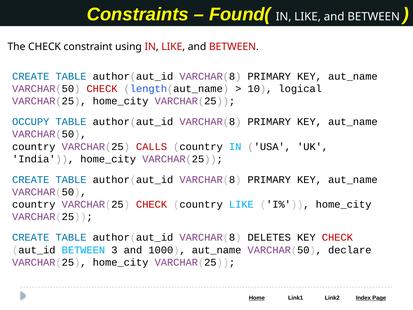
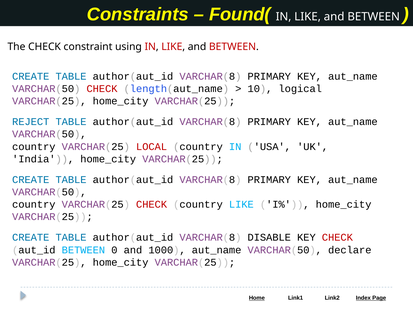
OCCUPY: OCCUPY -> REJECT
CALLS: CALLS -> LOCAL
DELETES: DELETES -> DISABLE
3: 3 -> 0
